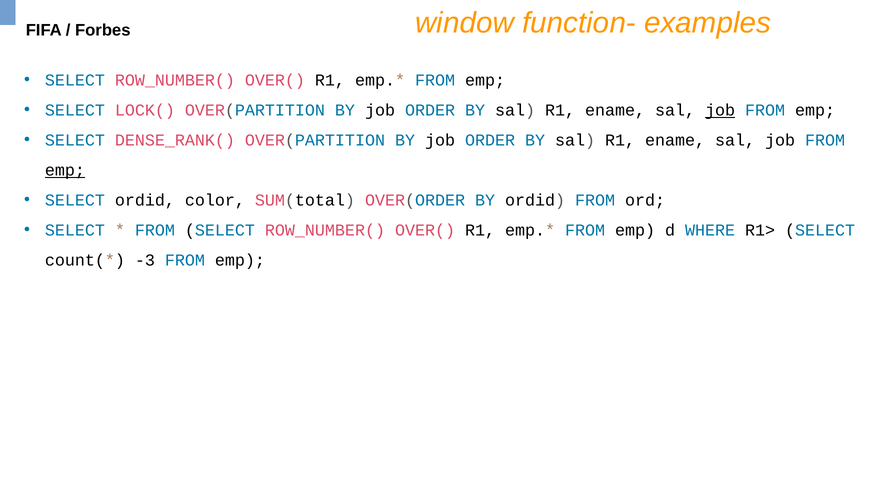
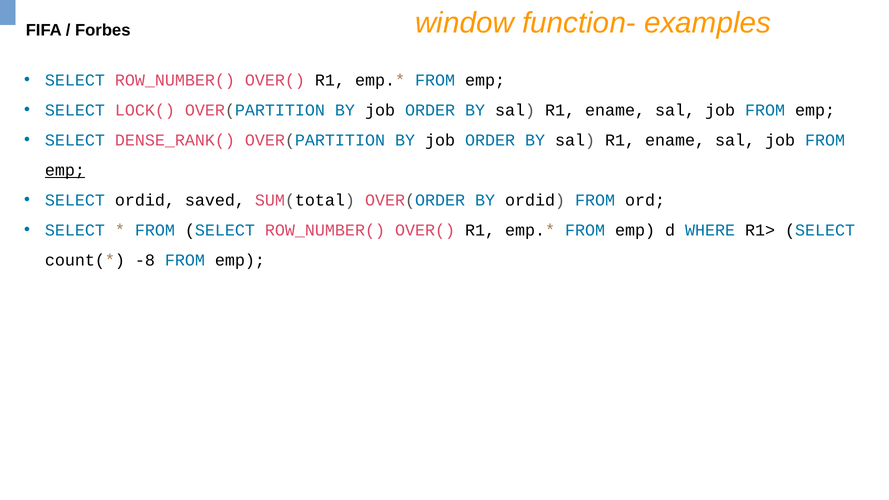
job at (720, 110) underline: present -> none
color: color -> saved
-3: -3 -> -8
